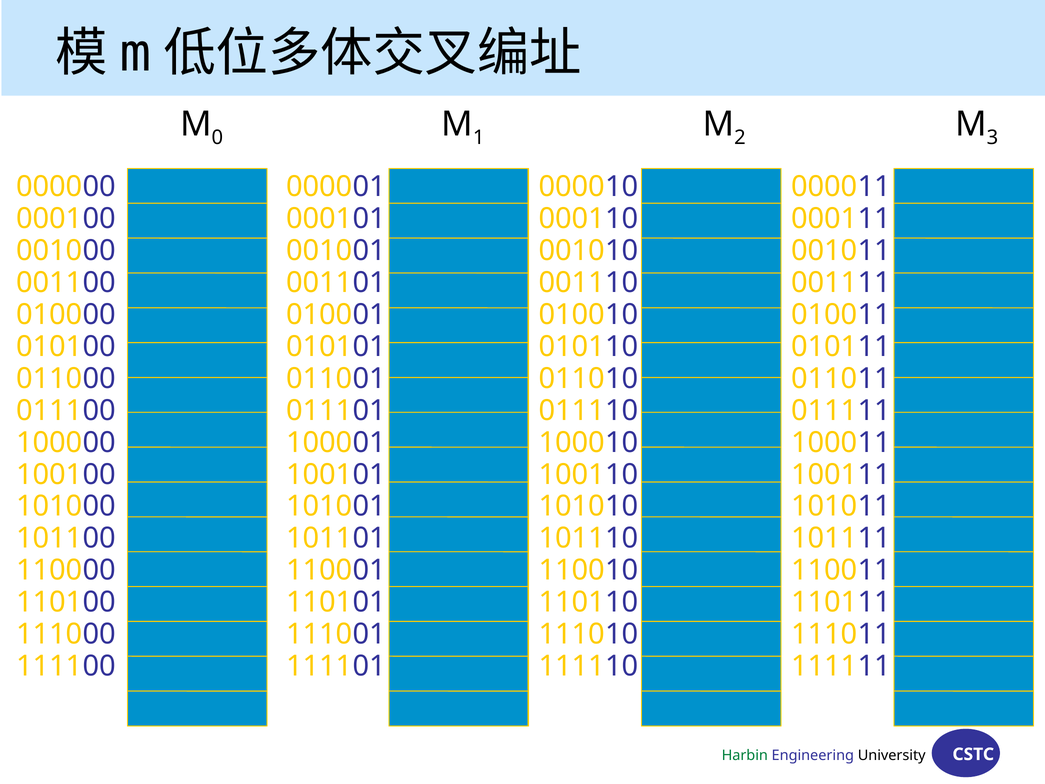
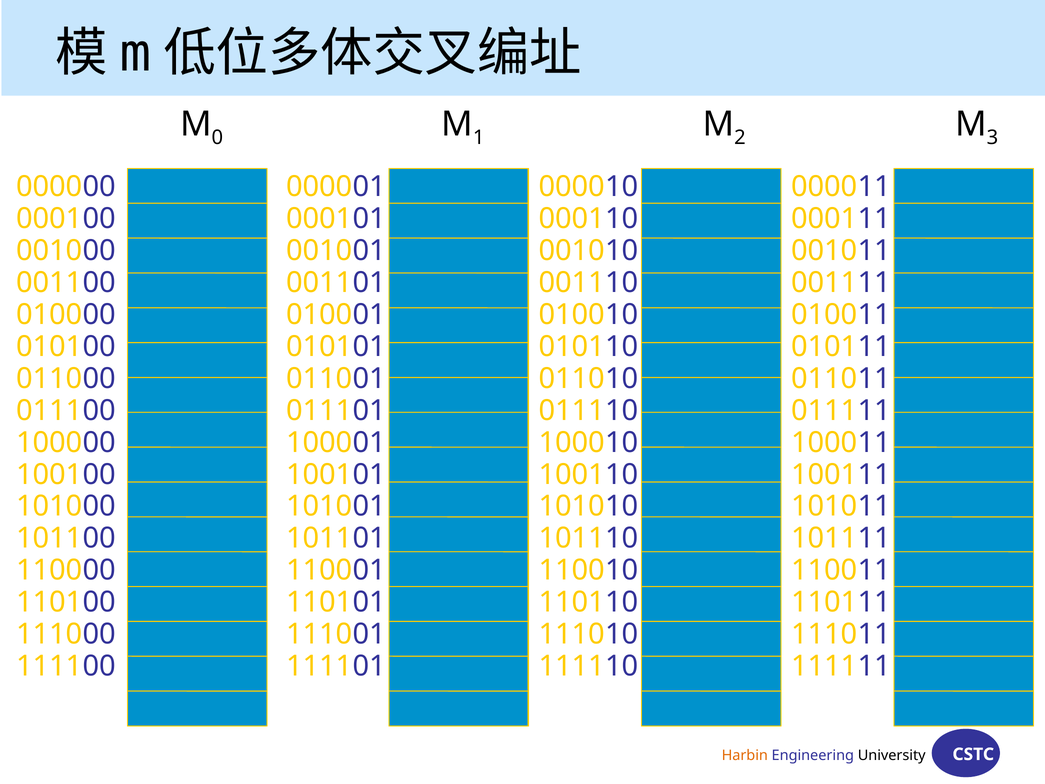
Harbin colour: green -> orange
